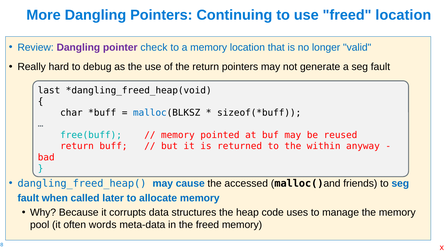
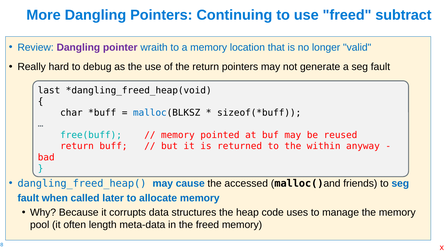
freed location: location -> subtract
check: check -> wraith
words: words -> length
